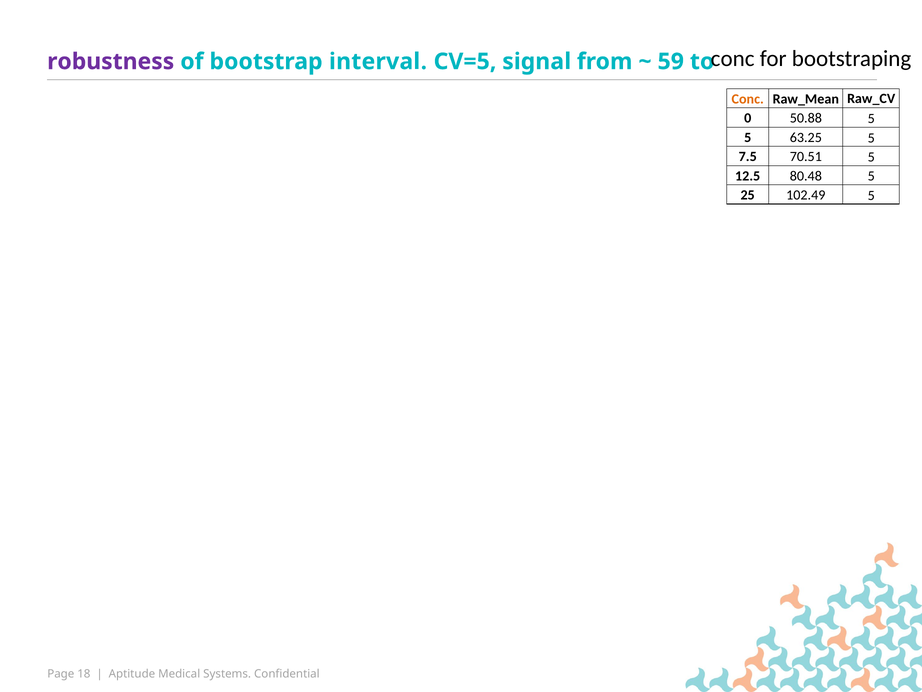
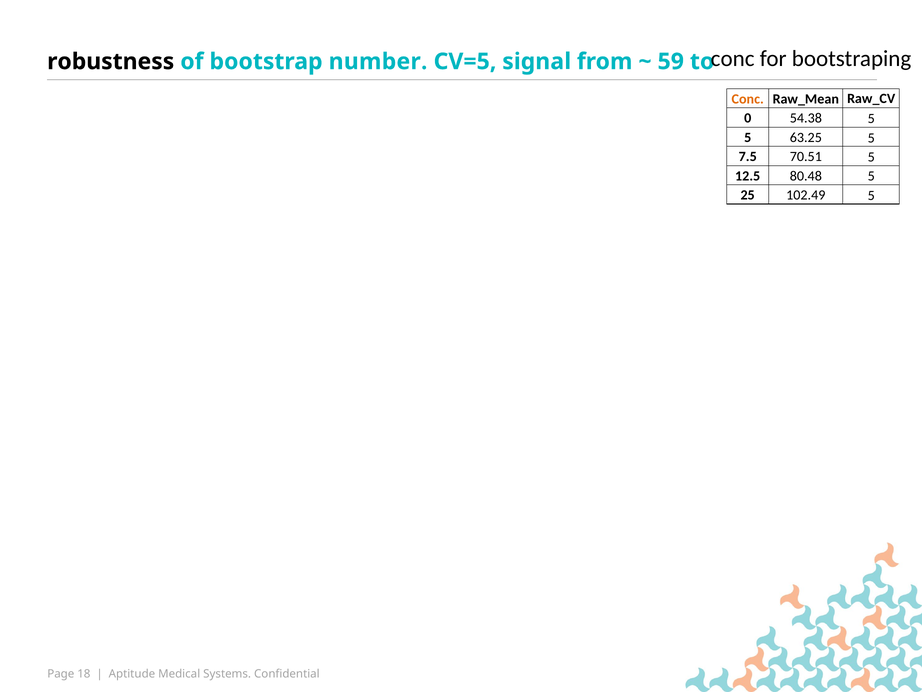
robustness colour: purple -> black
interval: interval -> number
50.88: 50.88 -> 54.38
